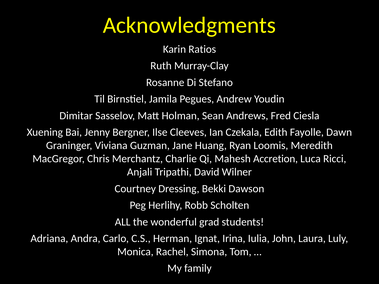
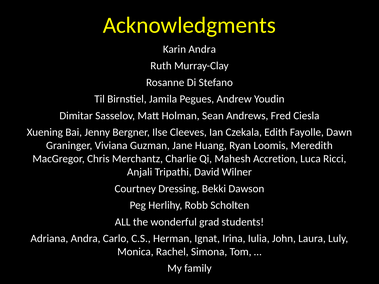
Karin Ratios: Ratios -> Andra
